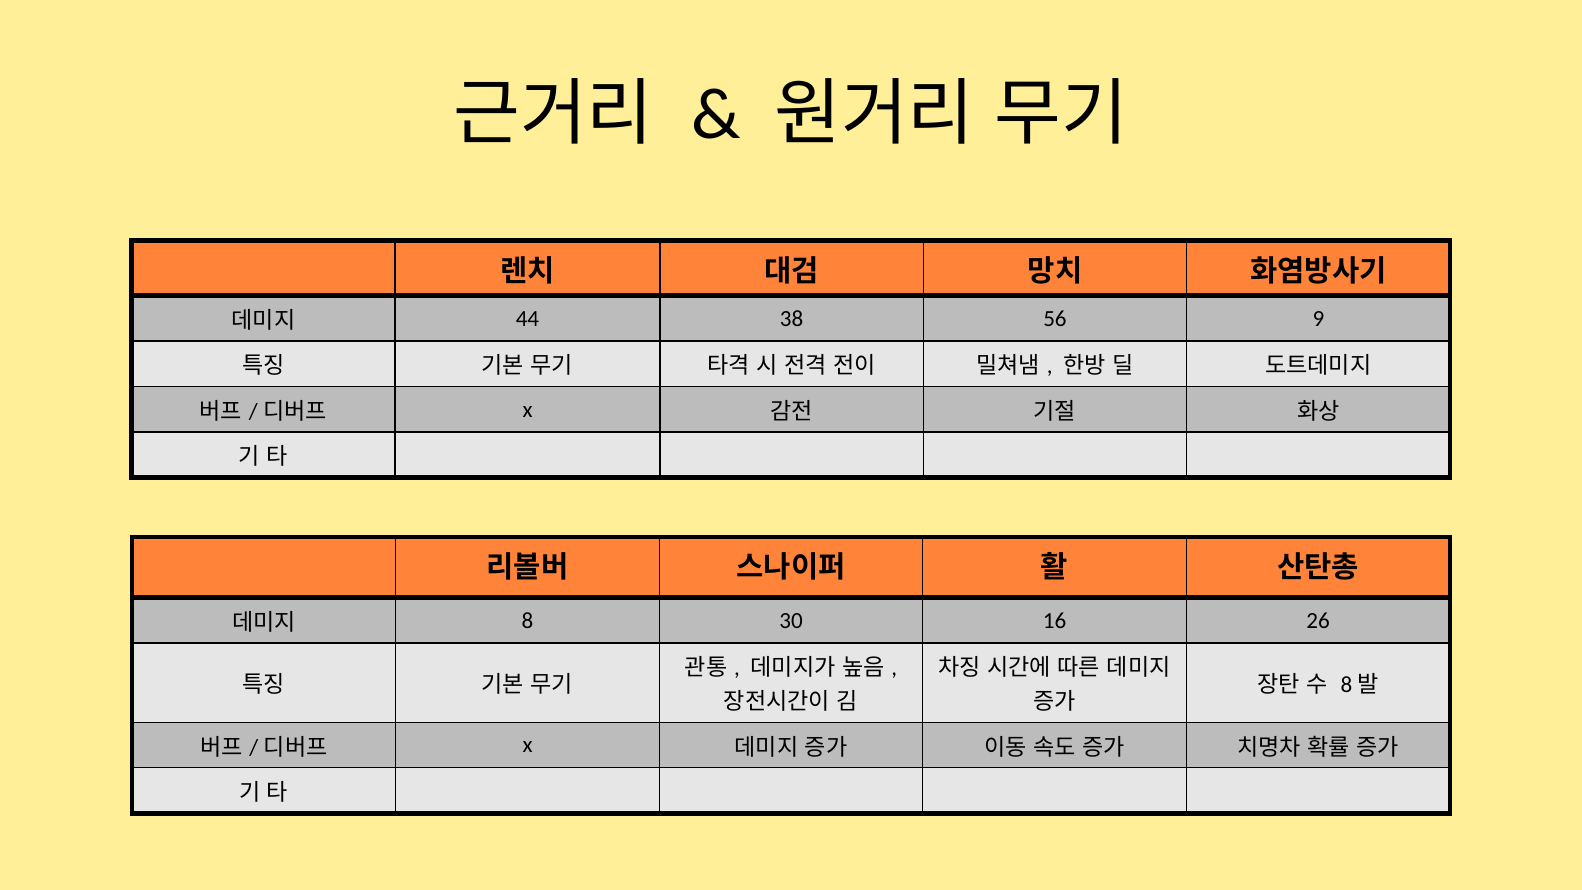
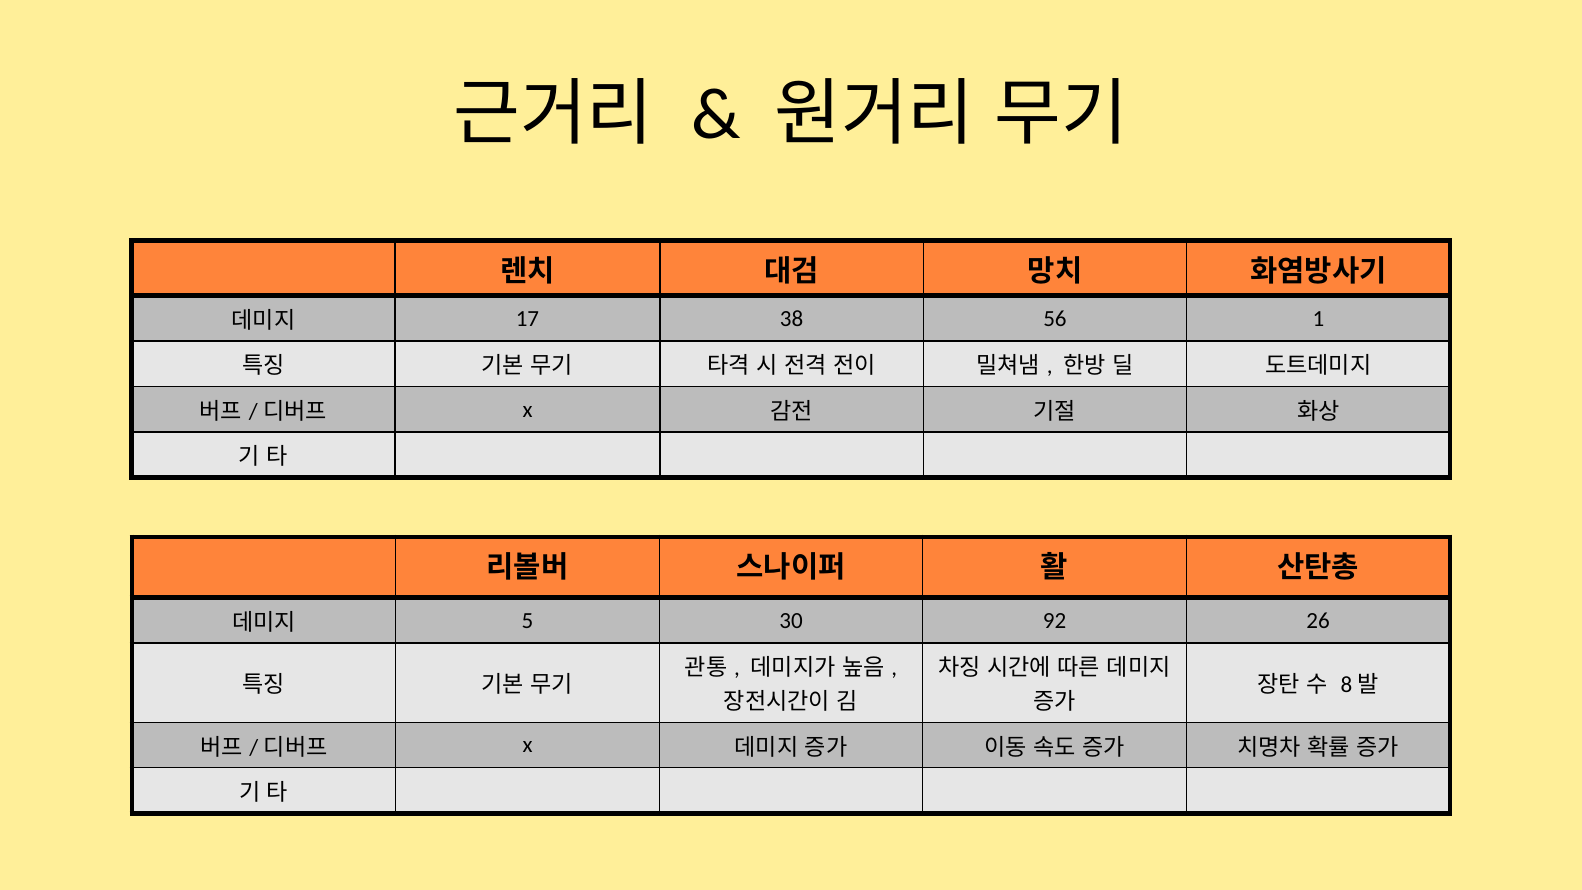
44: 44 -> 17
9: 9 -> 1
8: 8 -> 5
16: 16 -> 92
